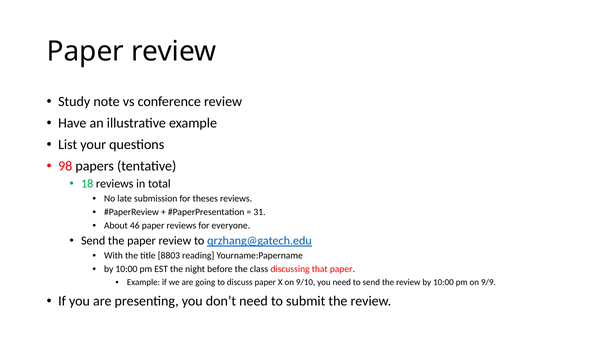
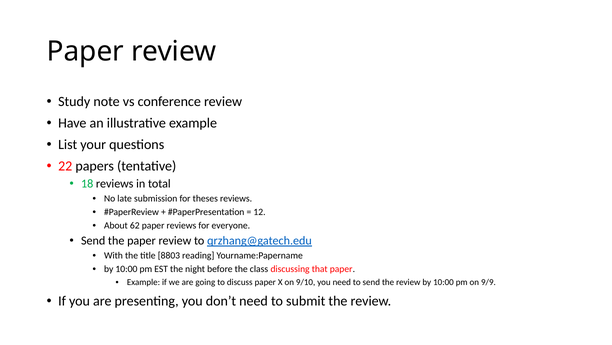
98: 98 -> 22
31: 31 -> 12
46: 46 -> 62
